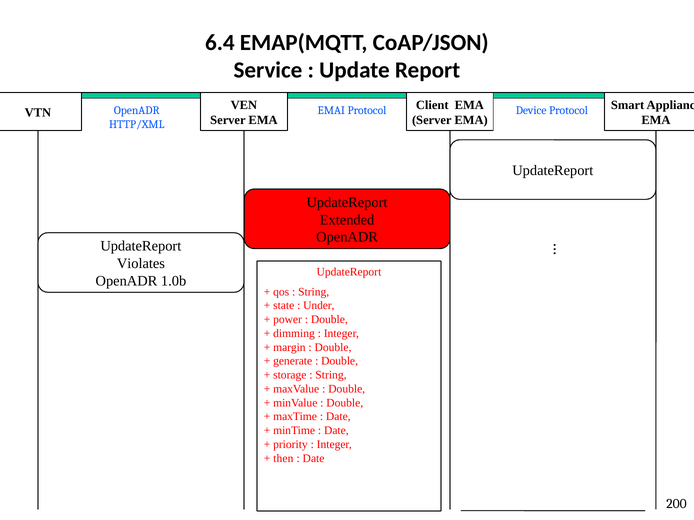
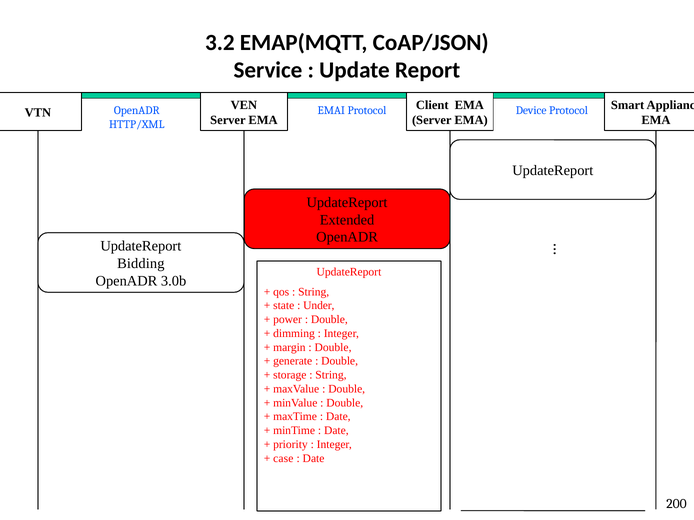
6.4: 6.4 -> 3.2
Violates: Violates -> Bidding
1.0b: 1.0b -> 3.0b
then: then -> case
